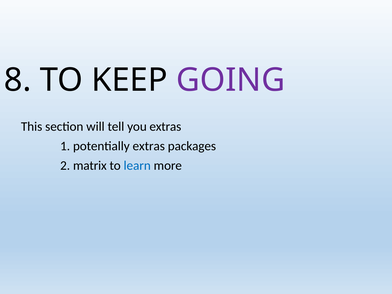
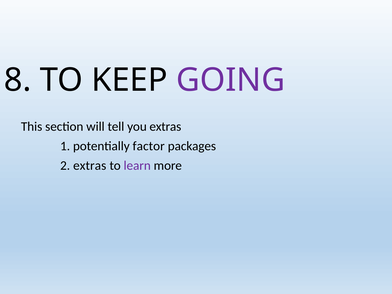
potentially extras: extras -> factor
2 matrix: matrix -> extras
learn colour: blue -> purple
